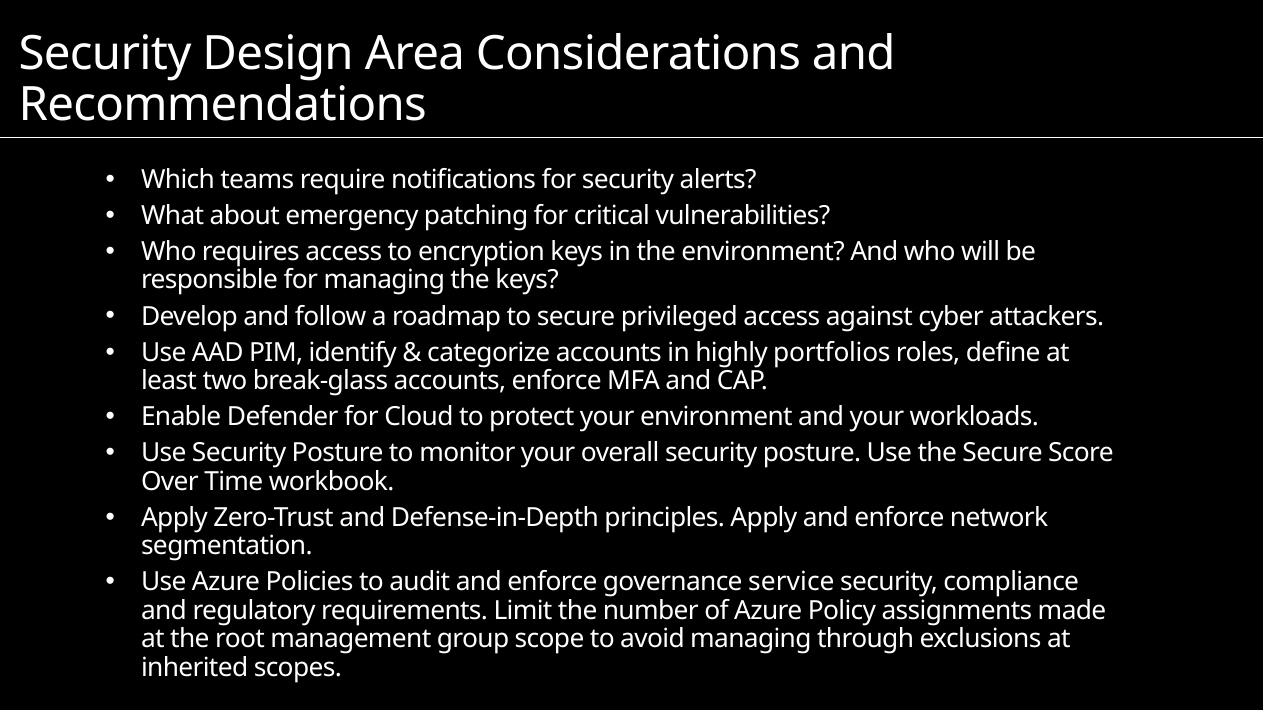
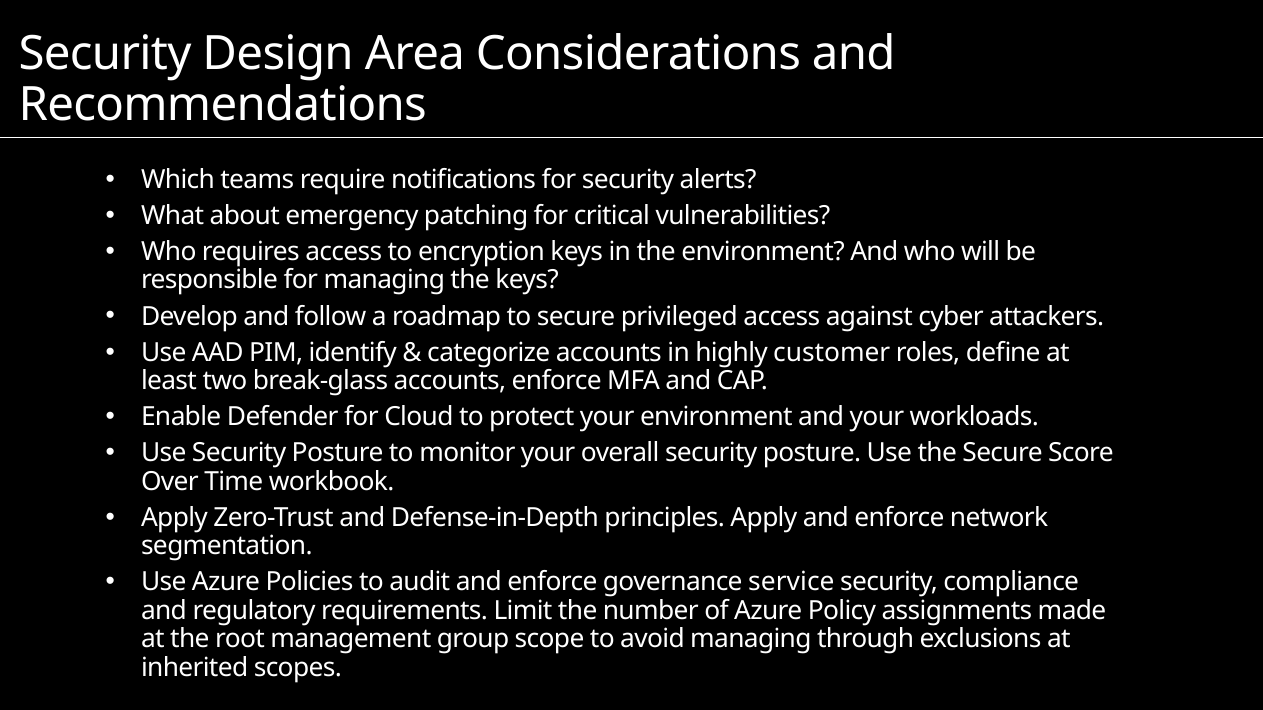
portfolios: portfolios -> customer
